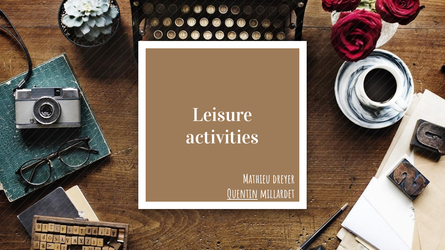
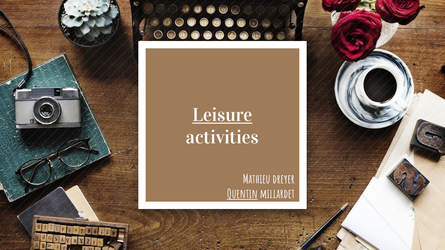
Leisure underline: none -> present
